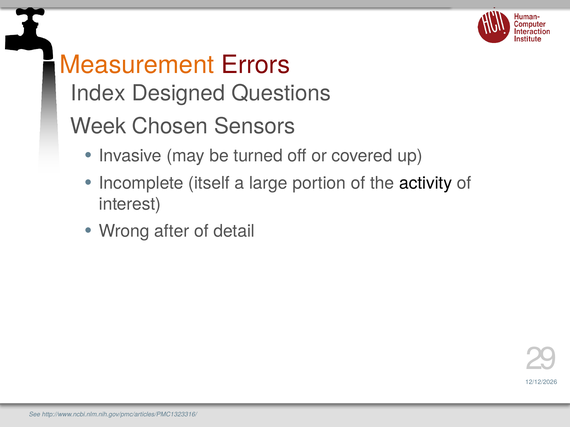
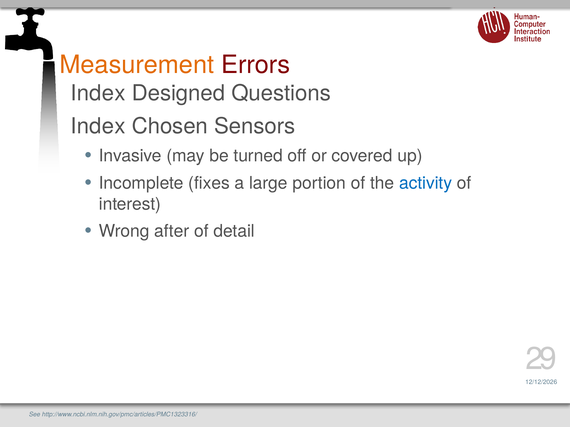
Week at (98, 126): Week -> Index
itself: itself -> fixes
activity colour: black -> blue
